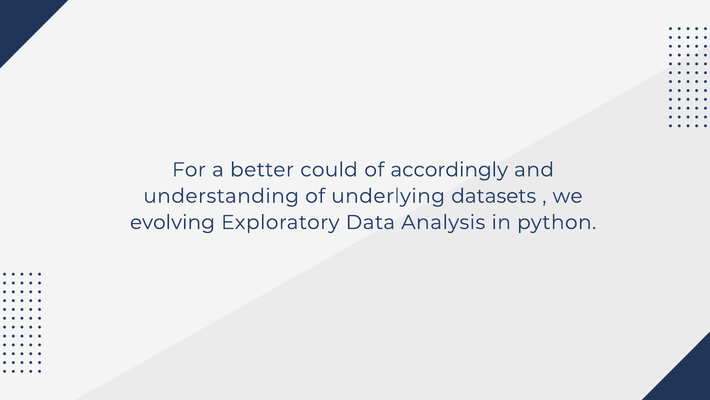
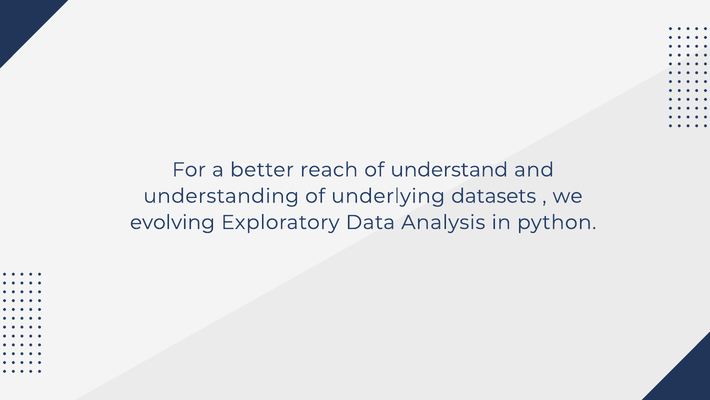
could: could -> reach
accordingly: accordingly -> understand
